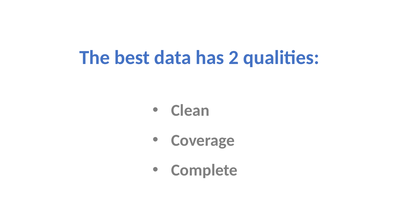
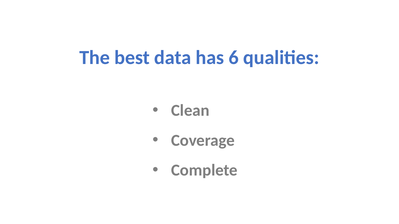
2: 2 -> 6
